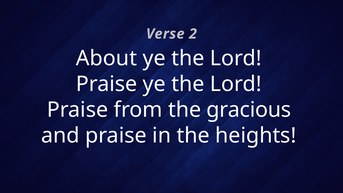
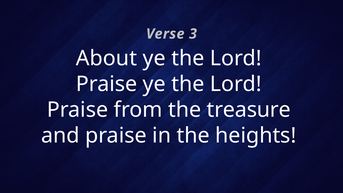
2: 2 -> 3
gracious: gracious -> treasure
